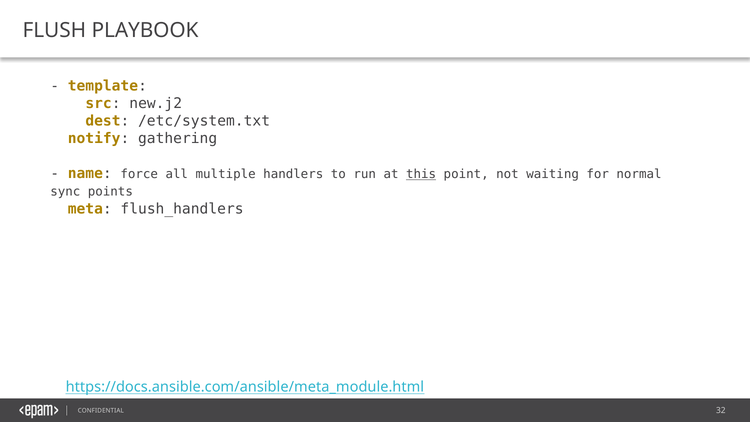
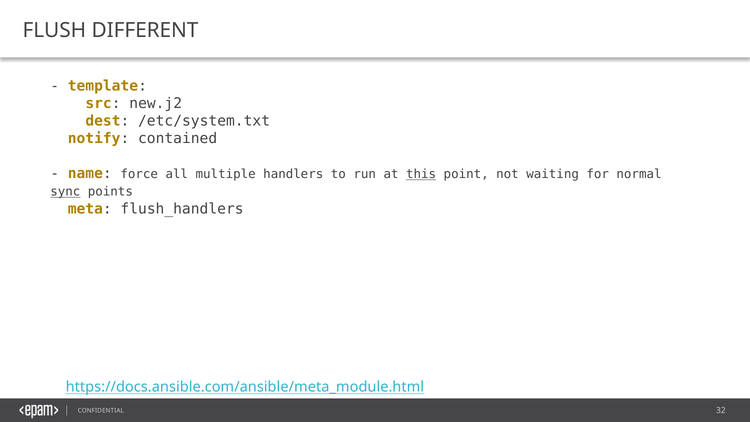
PLAYBOOK: PLAYBOOK -> DIFFERENT
gathering: gathering -> contained
sync underline: none -> present
